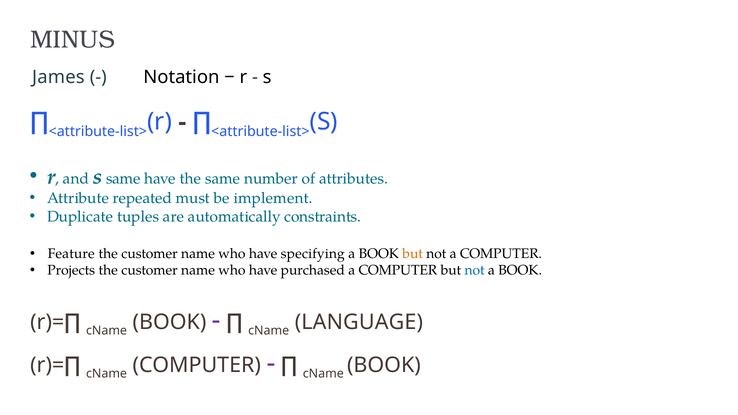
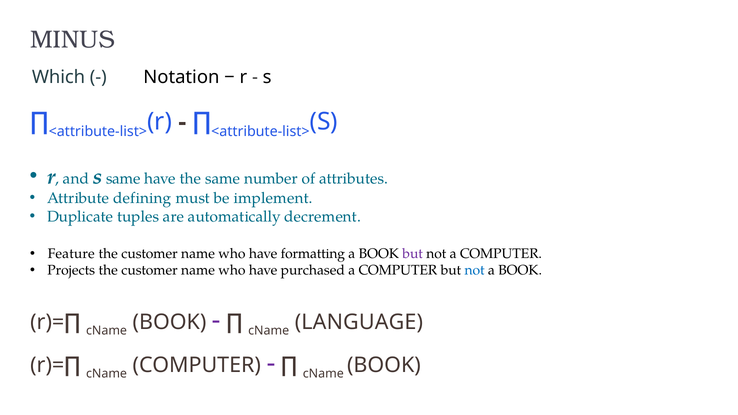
James: James -> Which
repeated: repeated -> defining
constraints: constraints -> decrement
specifying: specifying -> formatting
but at (413, 254) colour: orange -> purple
